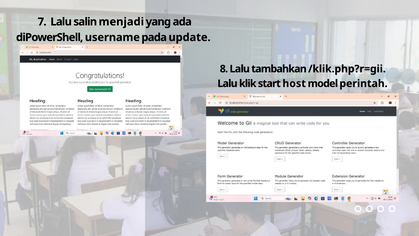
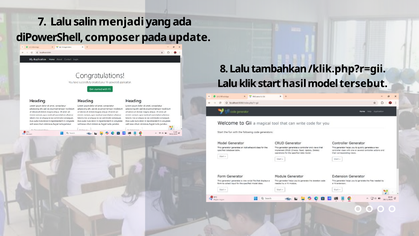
username: username -> composer
host: host -> hasil
perintah: perintah -> tersebut
